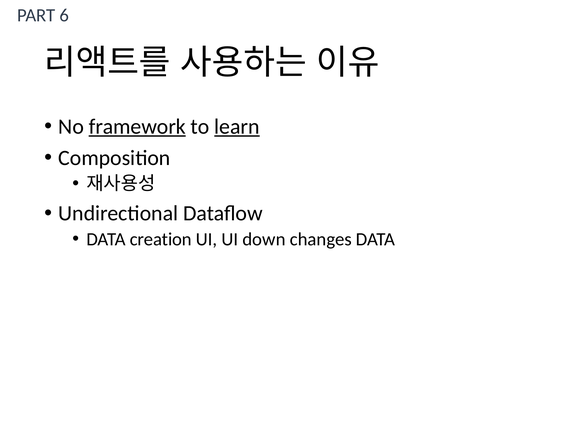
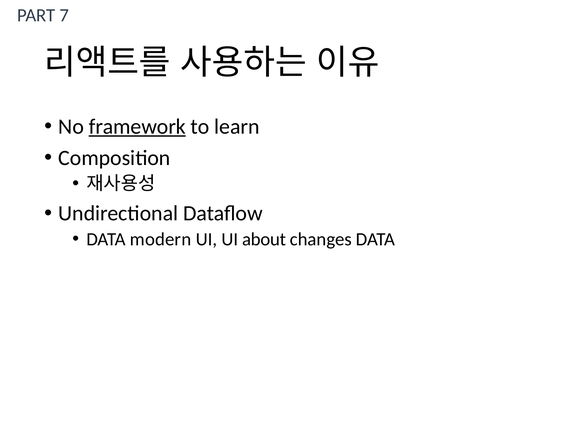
6: 6 -> 7
learn underline: present -> none
creation: creation -> modern
down: down -> about
